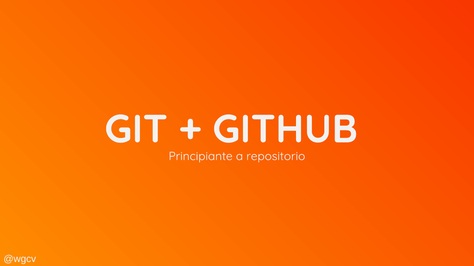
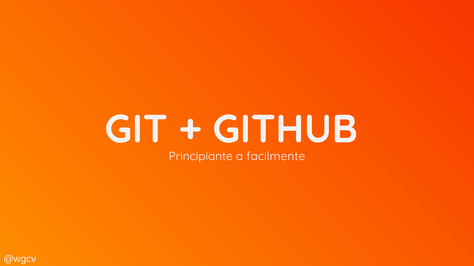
repositorio: repositorio -> facilmente
